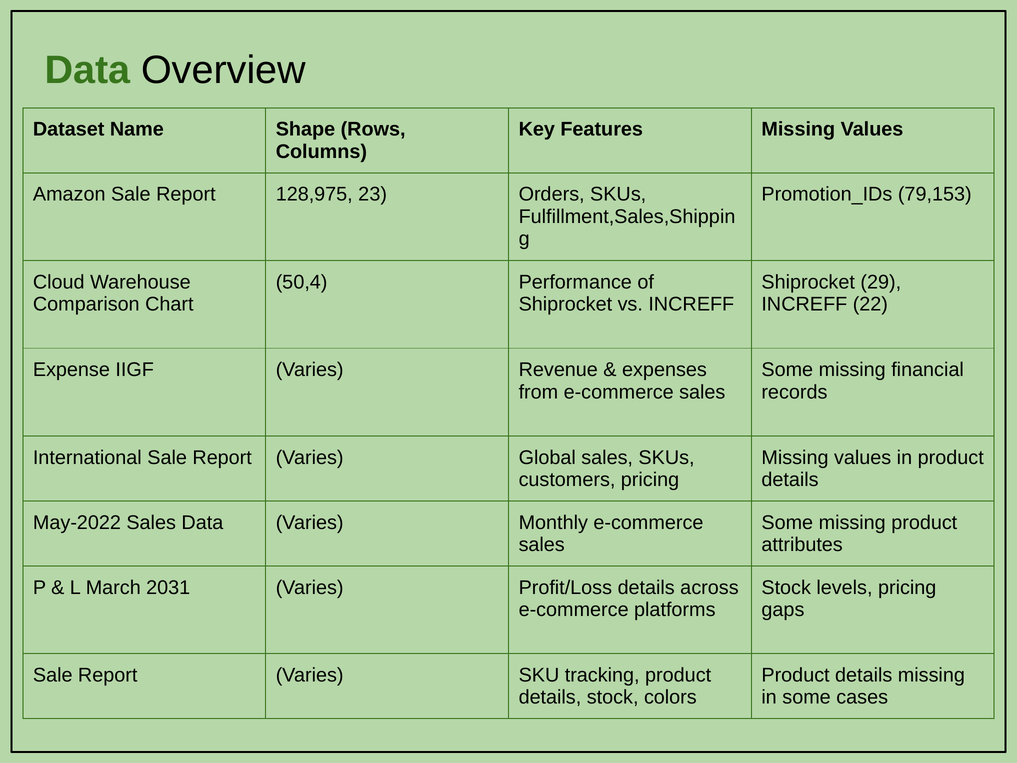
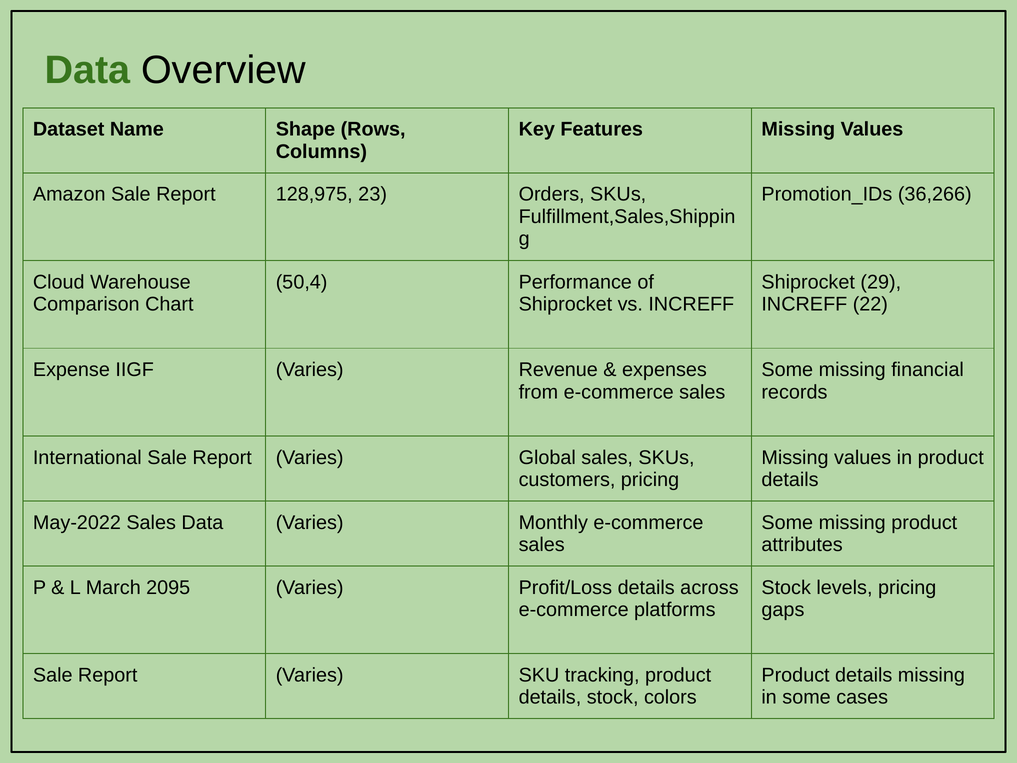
79,153: 79,153 -> 36,266
2031: 2031 -> 2095
